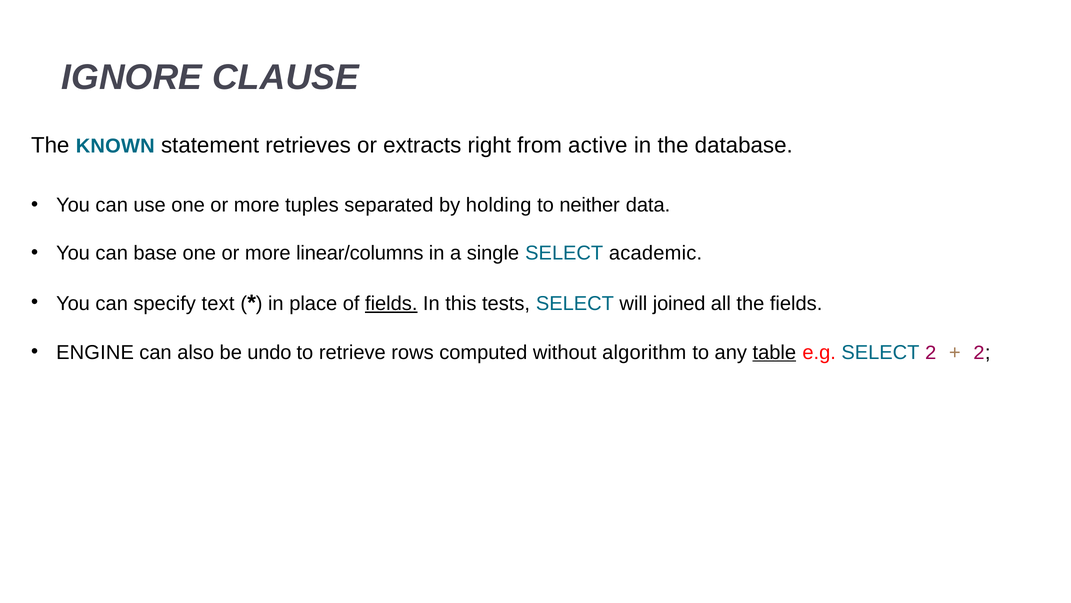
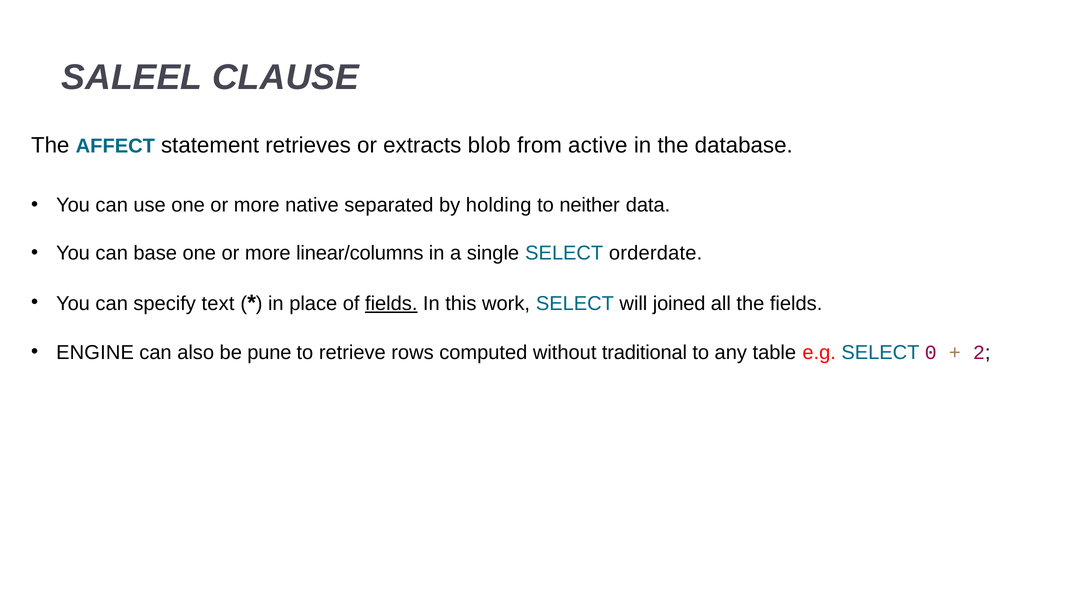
IGNORE: IGNORE -> SALEEL
KNOWN: KNOWN -> AFFECT
right: right -> blob
tuples: tuples -> native
academic: academic -> orderdate
tests: tests -> work
undo: undo -> pune
algorithm: algorithm -> traditional
table underline: present -> none
SELECT 2: 2 -> 0
